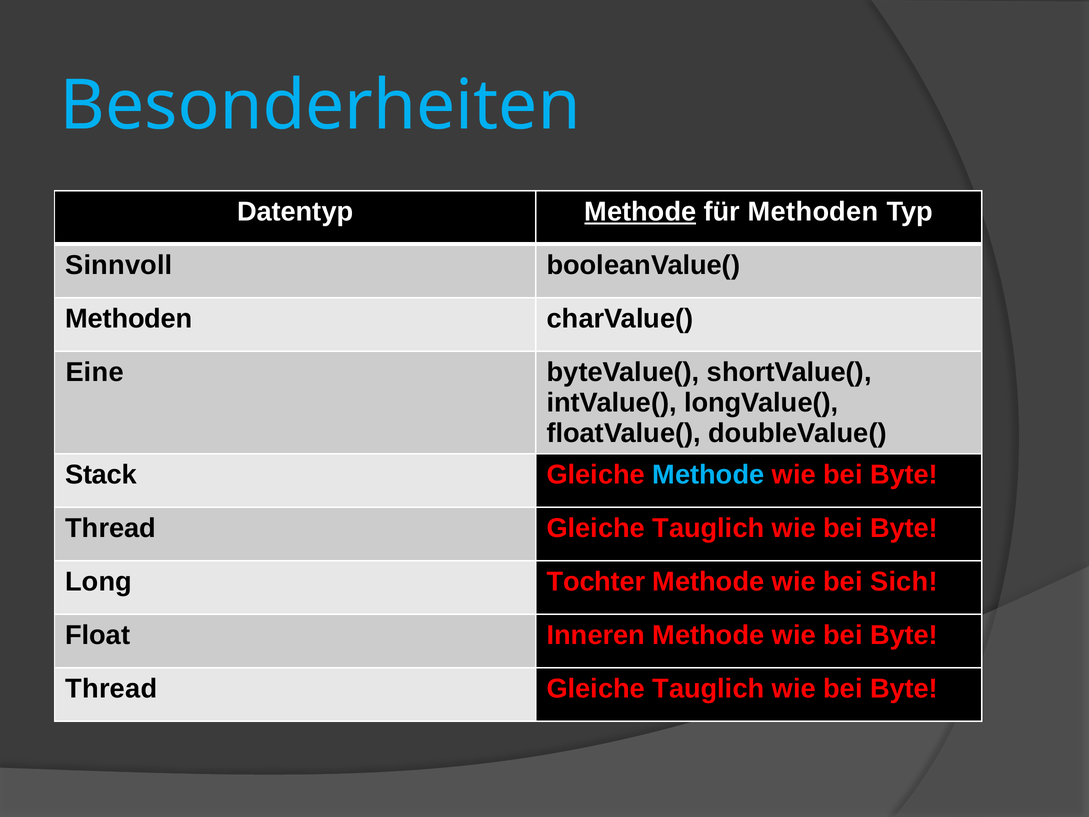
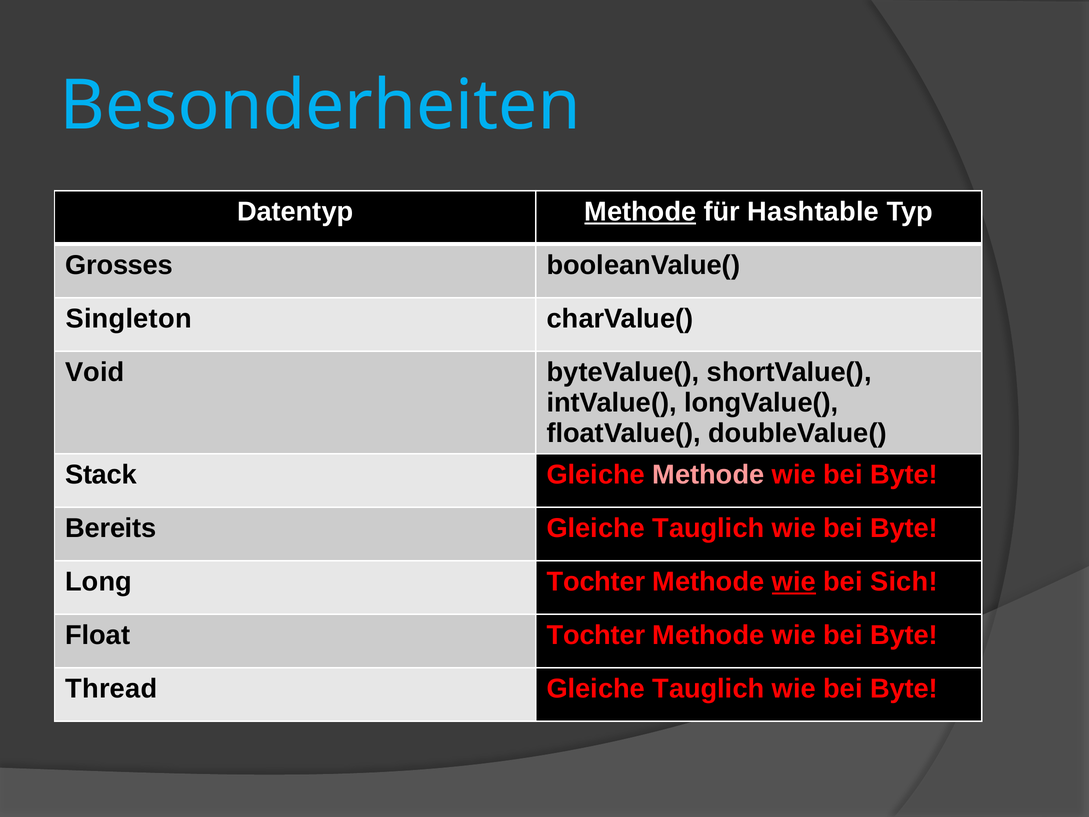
für Methoden: Methoden -> Hashtable
Sinnvoll: Sinnvoll -> Grosses
Methoden at (129, 319): Methoden -> Singleton
Eine: Eine -> Void
Methode at (708, 475) colour: light blue -> pink
Thread at (111, 528): Thread -> Bereits
wie at (794, 582) underline: none -> present
Float Inneren: Inneren -> Tochter
